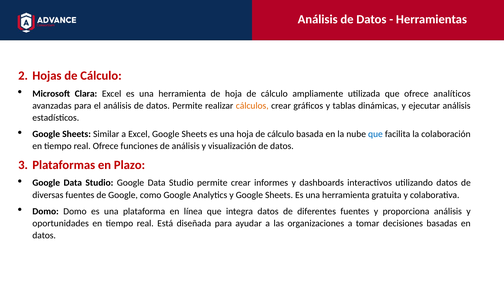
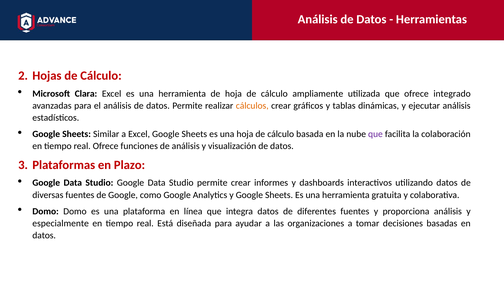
analíticos: analíticos -> integrado
que at (375, 134) colour: blue -> purple
oportunidades: oportunidades -> especialmente
